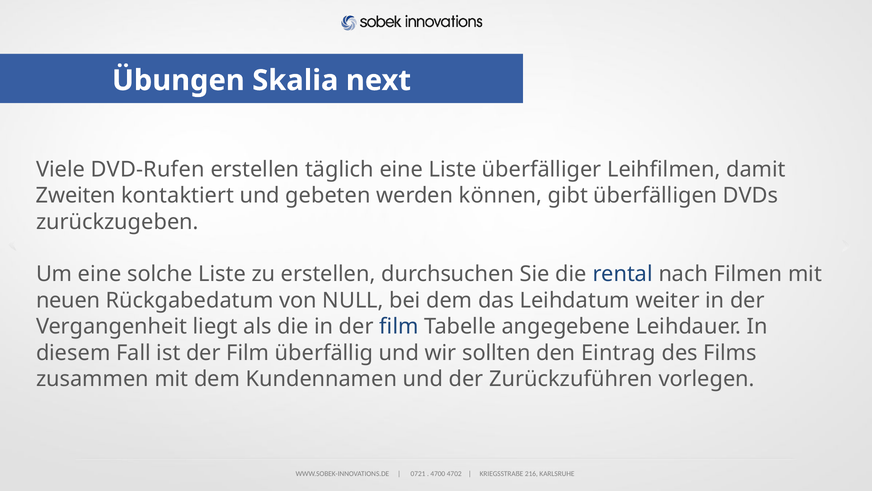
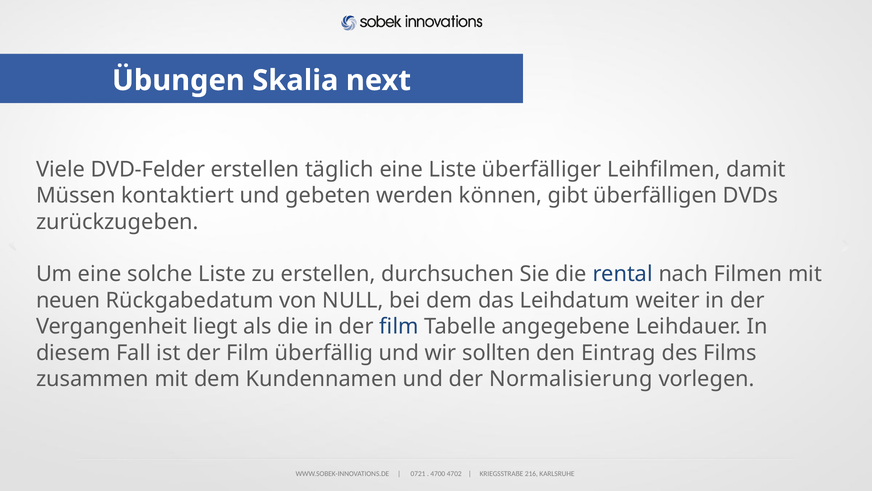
DVD-Rufen: DVD-Rufen -> DVD-Felder
Zweiten: Zweiten -> Müssen
Zurückzuführen: Zurückzuführen -> Normalisierung
